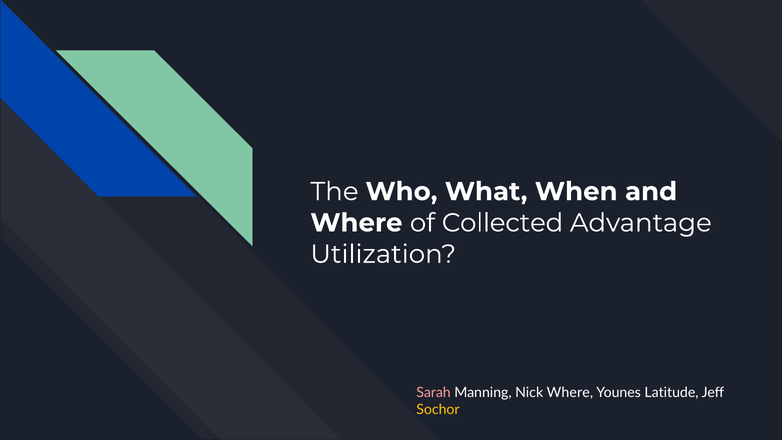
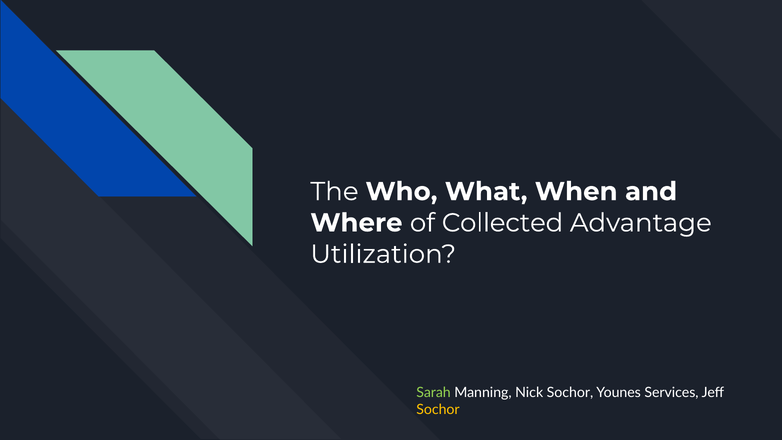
Sarah colour: pink -> light green
Nick Where: Where -> Sochor
Latitude: Latitude -> Services
